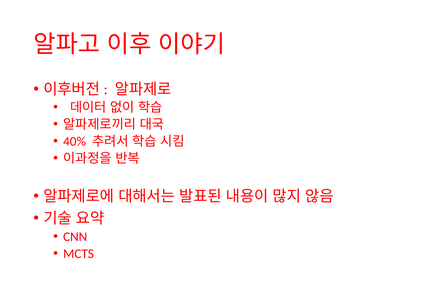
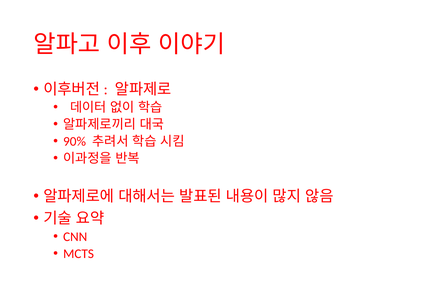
40%: 40% -> 90%
